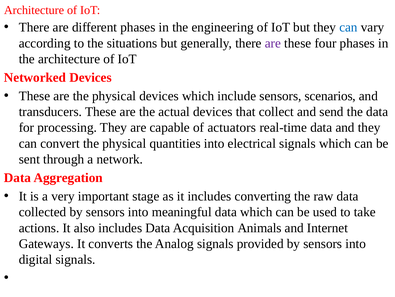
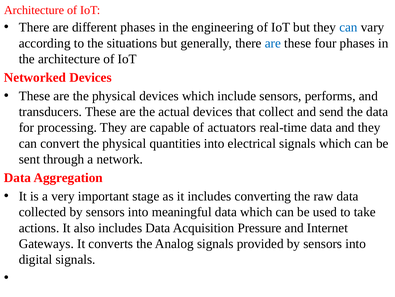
are at (273, 43) colour: purple -> blue
scenarios: scenarios -> performs
Animals: Animals -> Pressure
